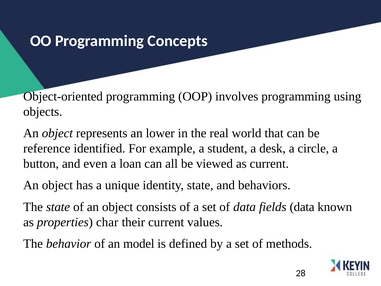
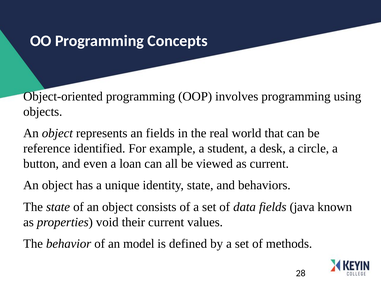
an lower: lower -> fields
fields data: data -> java
char: char -> void
